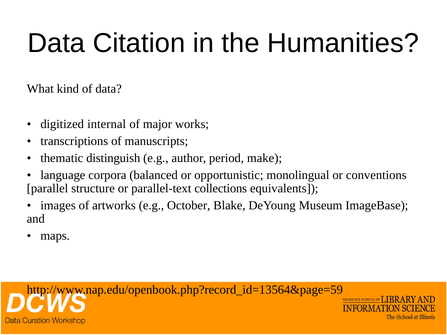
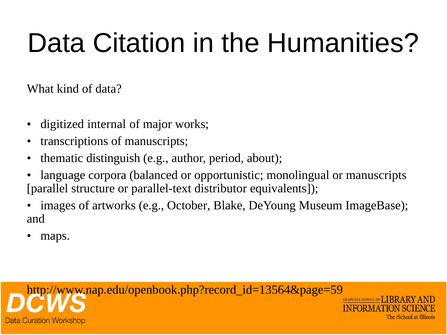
make: make -> about
or conventions: conventions -> manuscripts
collections: collections -> distributor
